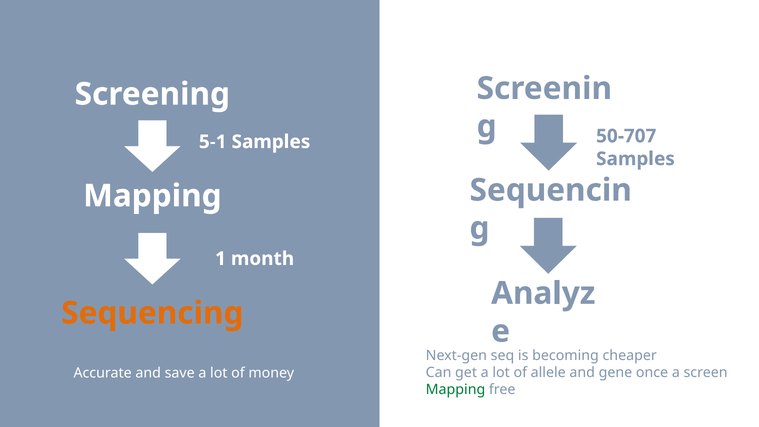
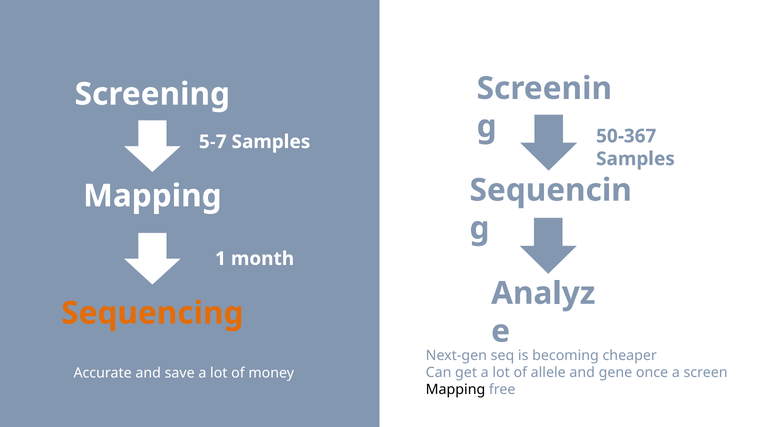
50-707: 50-707 -> 50-367
5-1: 5-1 -> 5-7
Mapping at (456, 390) colour: green -> black
